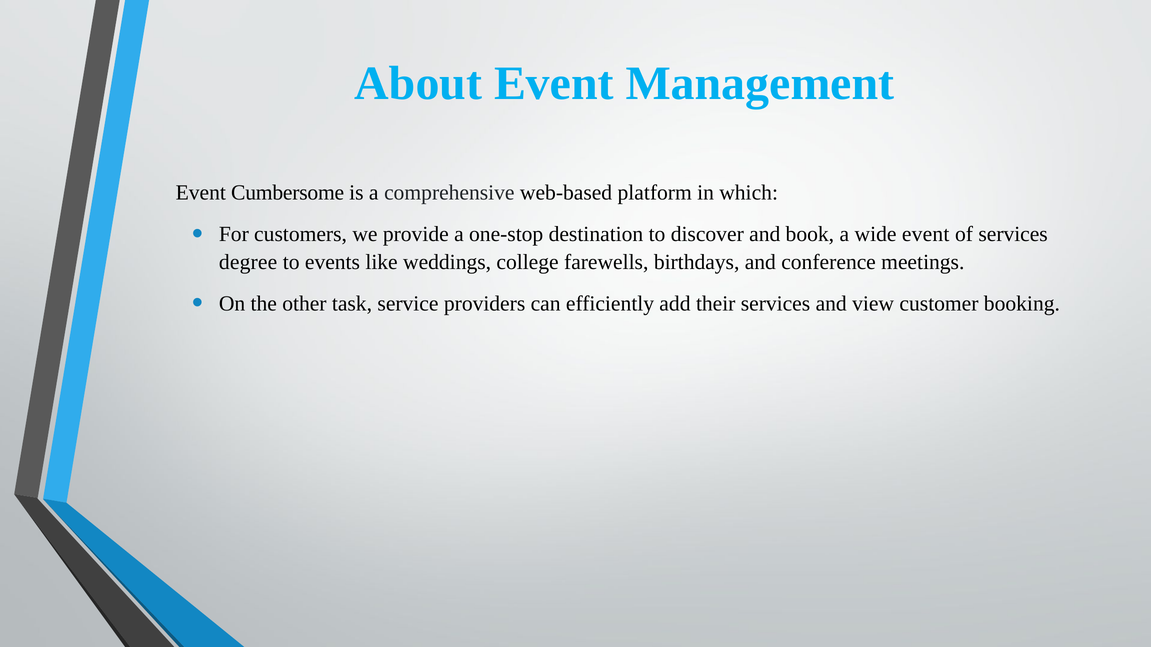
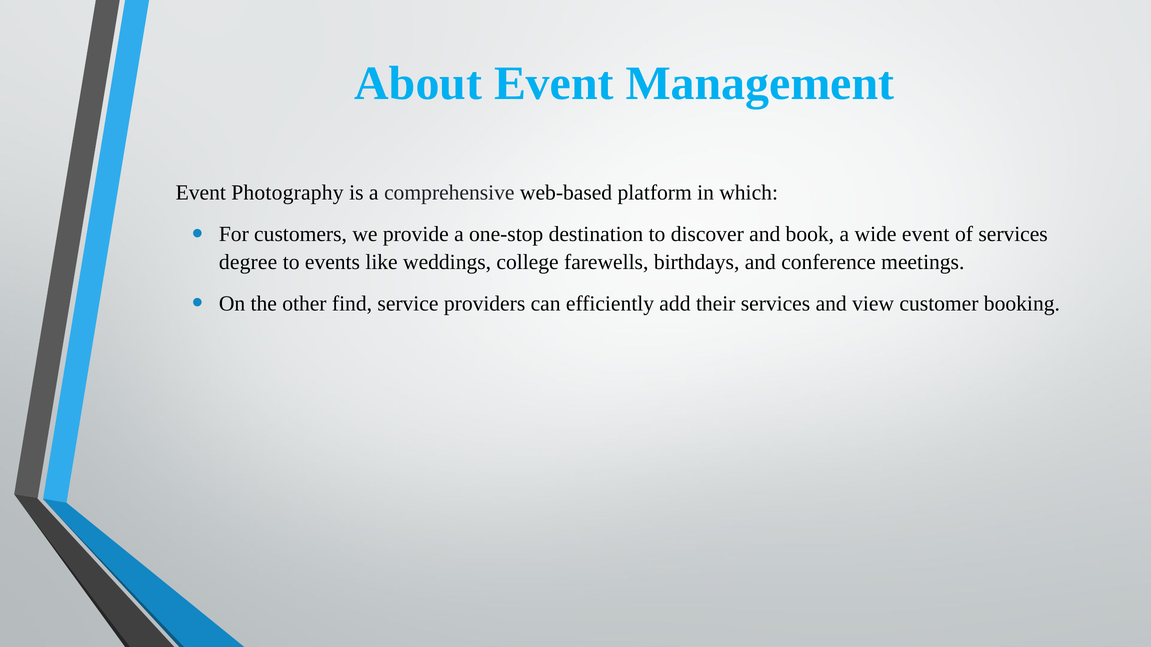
Cumbersome: Cumbersome -> Photography
task: task -> find
